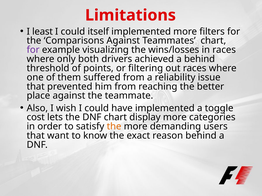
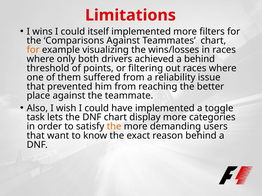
least: least -> wins
for at (33, 50) colour: purple -> orange
cost: cost -> task
